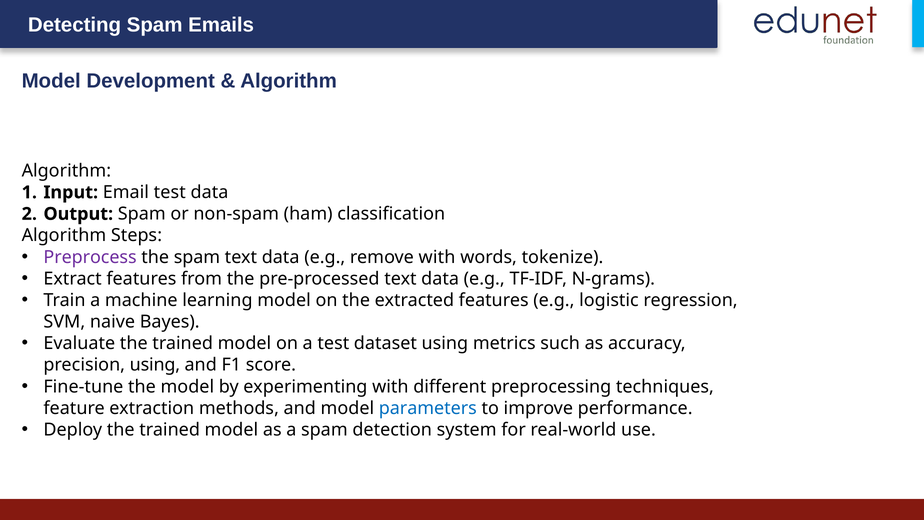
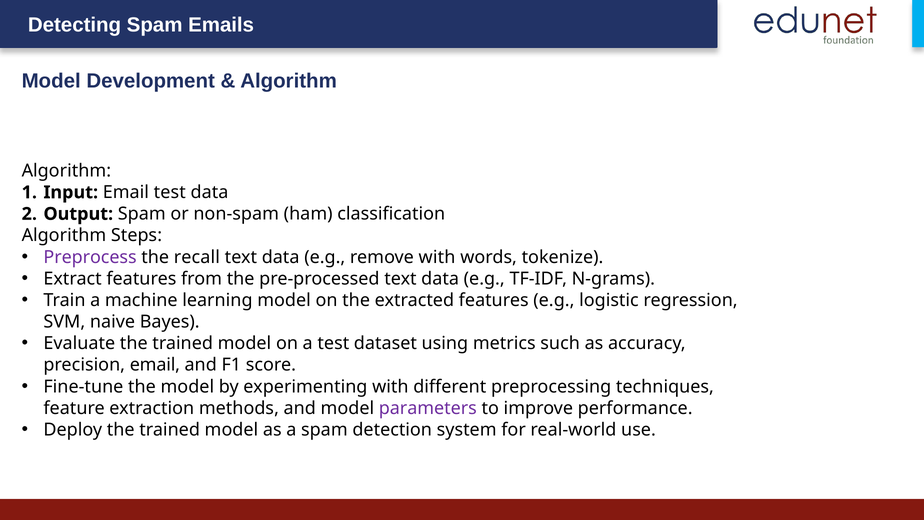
the spam: spam -> recall
precision using: using -> email
parameters colour: blue -> purple
